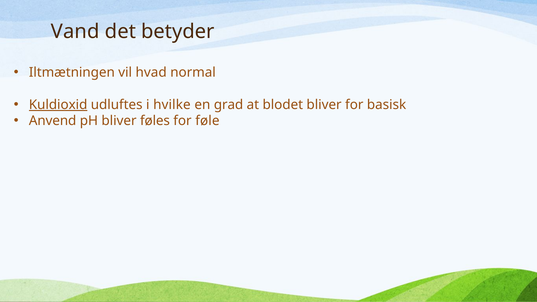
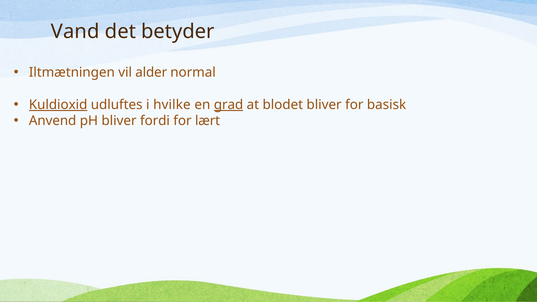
hvad: hvad -> alder
grad underline: none -> present
føles: føles -> fordi
føle: føle -> lært
